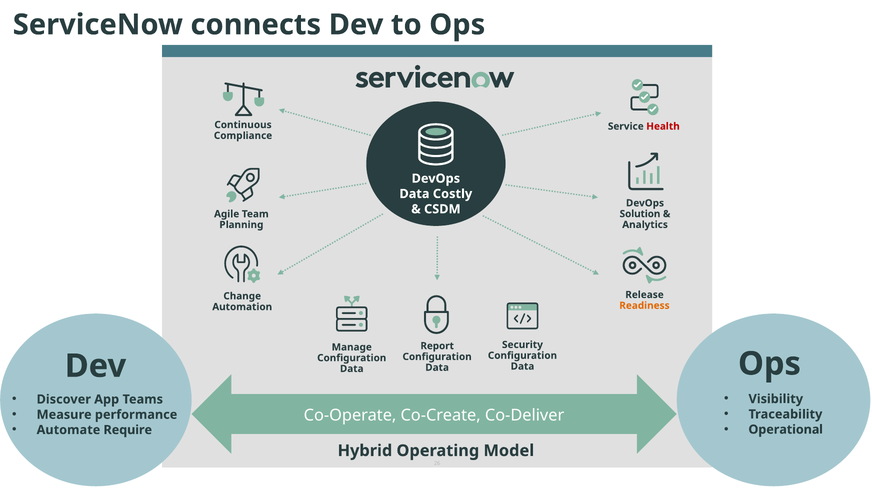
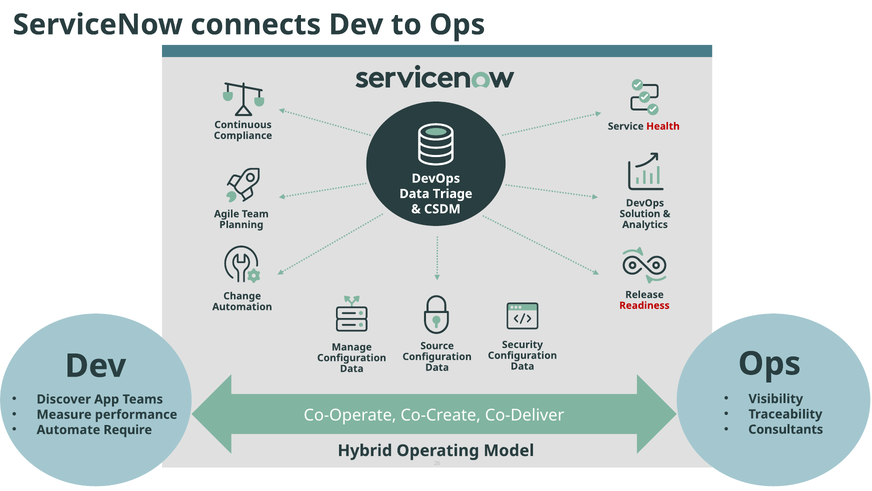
Costly: Costly -> Triage
Readiness colour: orange -> red
Report: Report -> Source
Operational: Operational -> Consultants
